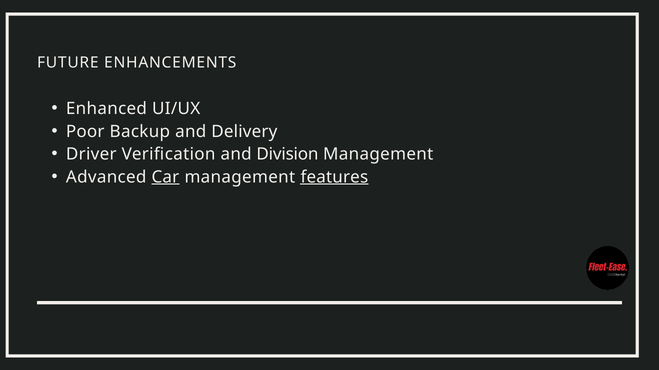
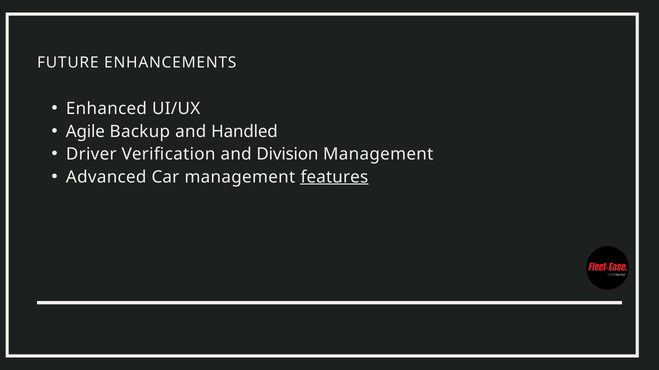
Poor: Poor -> Agile
Delivery: Delivery -> Handled
Car underline: present -> none
